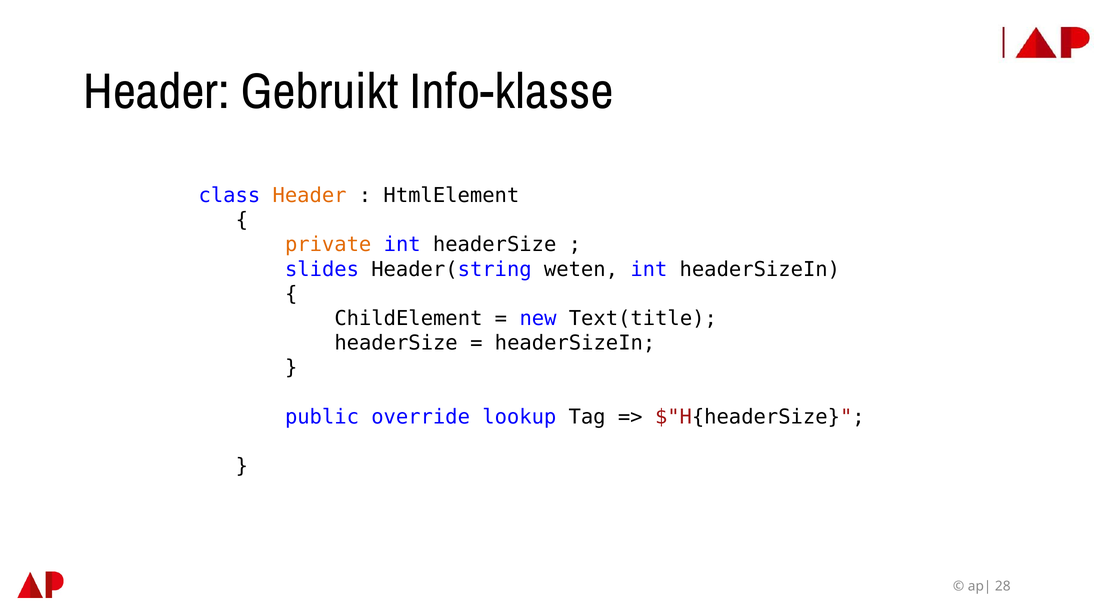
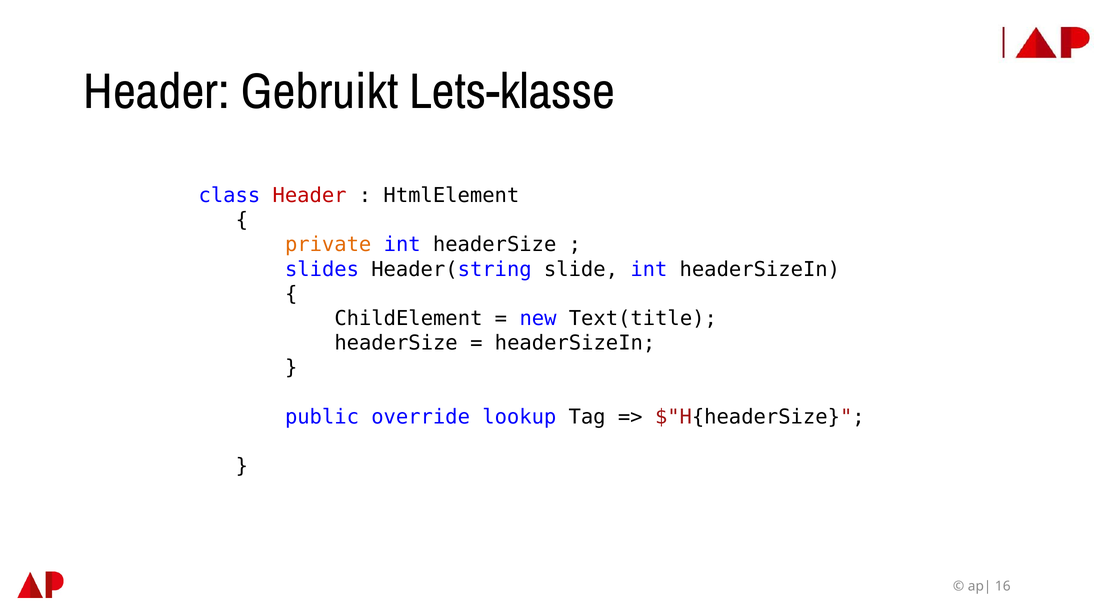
Info-klasse: Info-klasse -> Lets-klasse
Header at (310, 196) colour: orange -> red
weten: weten -> slide
28: 28 -> 16
